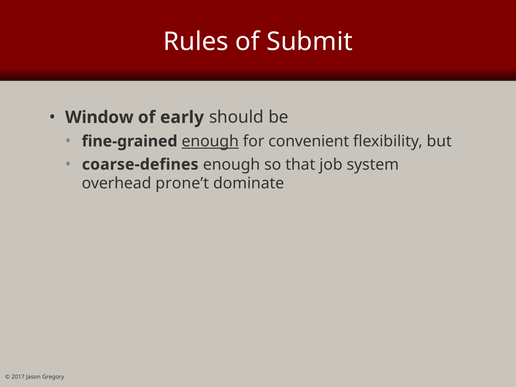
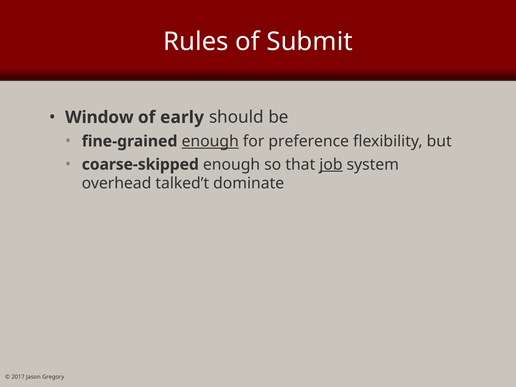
convenient: convenient -> preference
coarse-defines: coarse-defines -> coarse-skipped
job underline: none -> present
prone’t: prone’t -> talked’t
